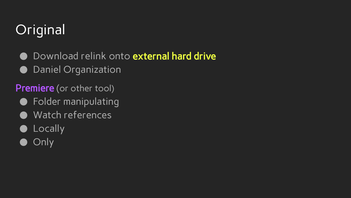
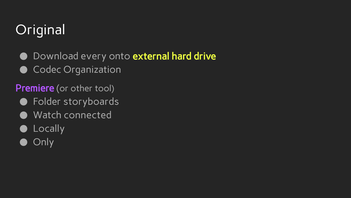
relink: relink -> every
Daniel: Daniel -> Codec
manipulating: manipulating -> storyboards
references: references -> connected
